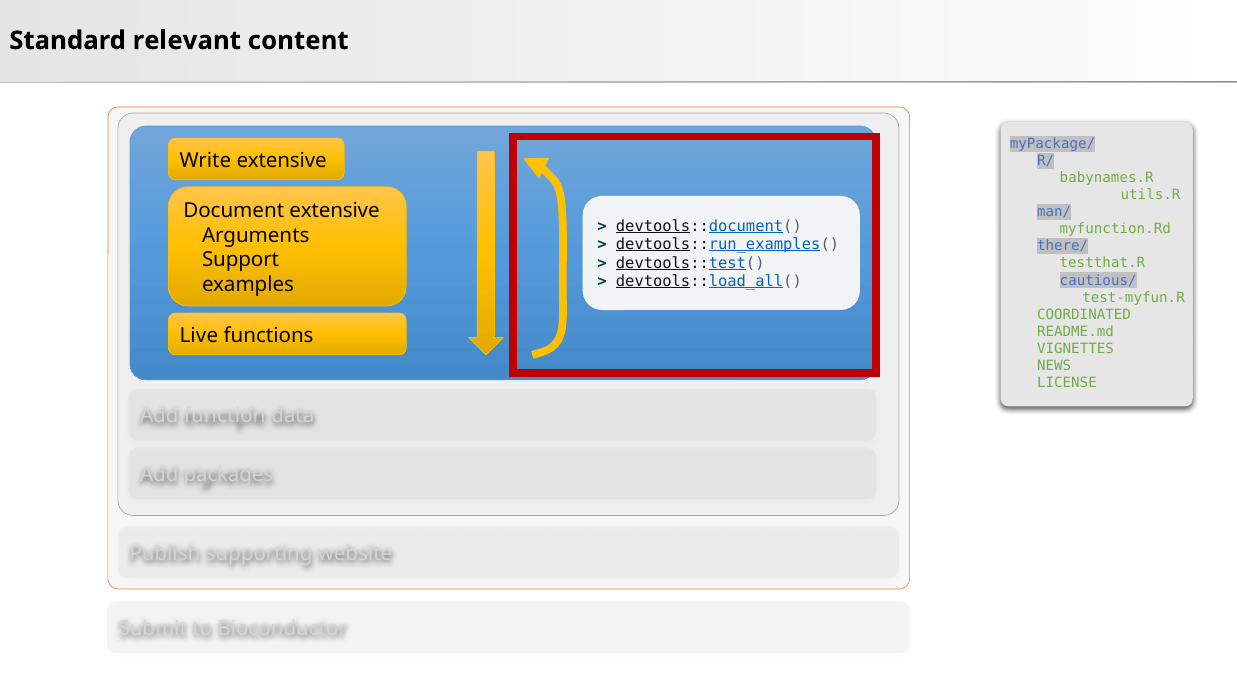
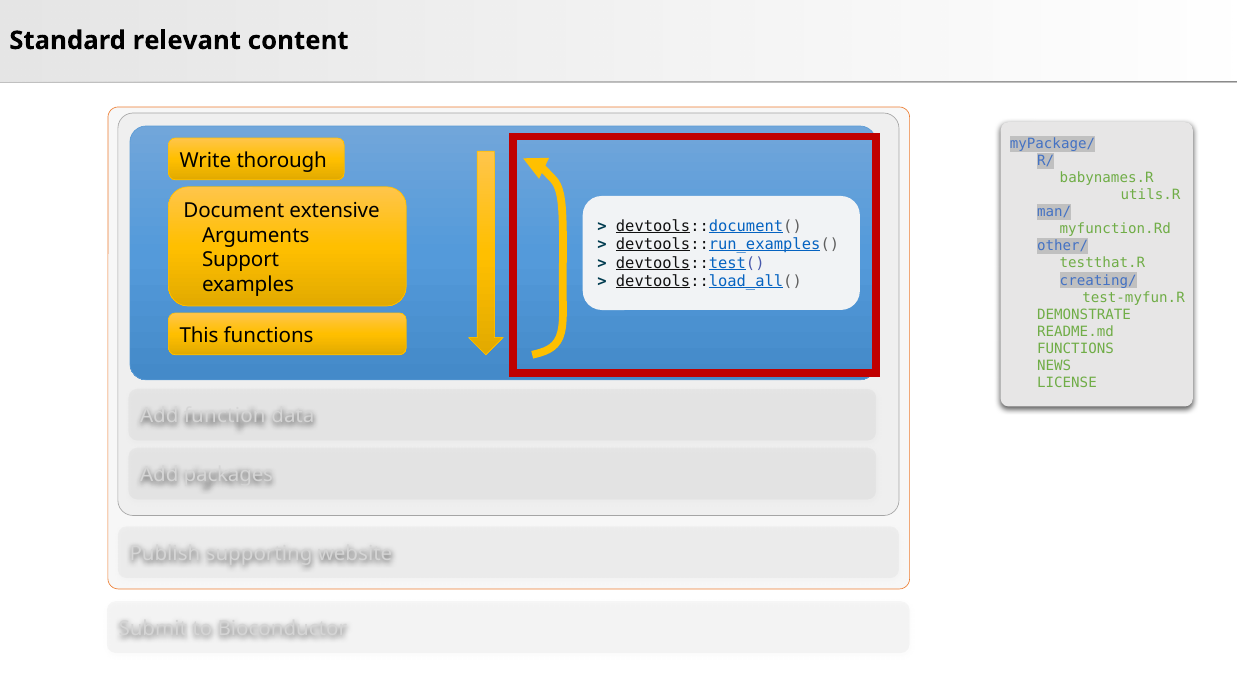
Write extensive: extensive -> thorough
there/: there/ -> other/
cautious/: cautious/ -> creating/
COORDINATED: COORDINATED -> DEMONSTRATE
Live: Live -> This
VIGNETTES at (1075, 348): VIGNETTES -> FUNCTIONS
